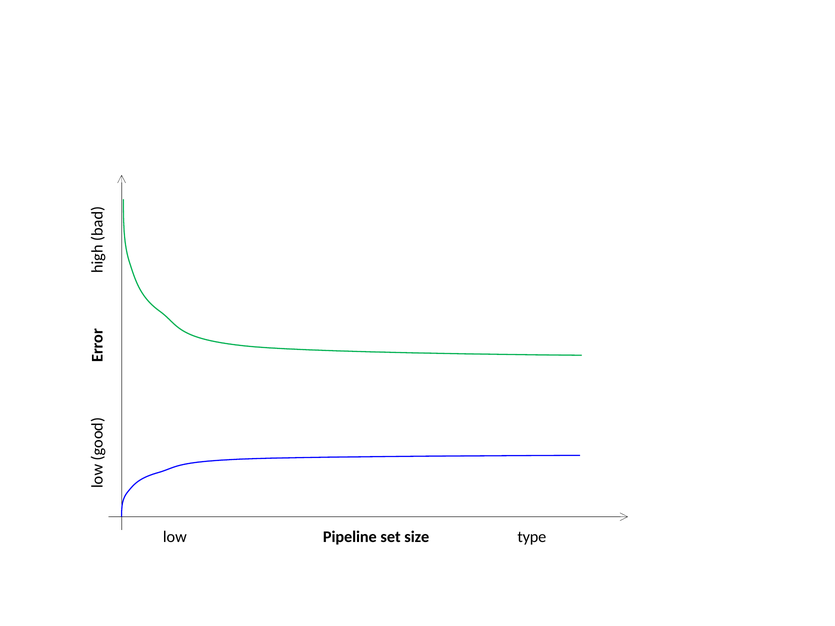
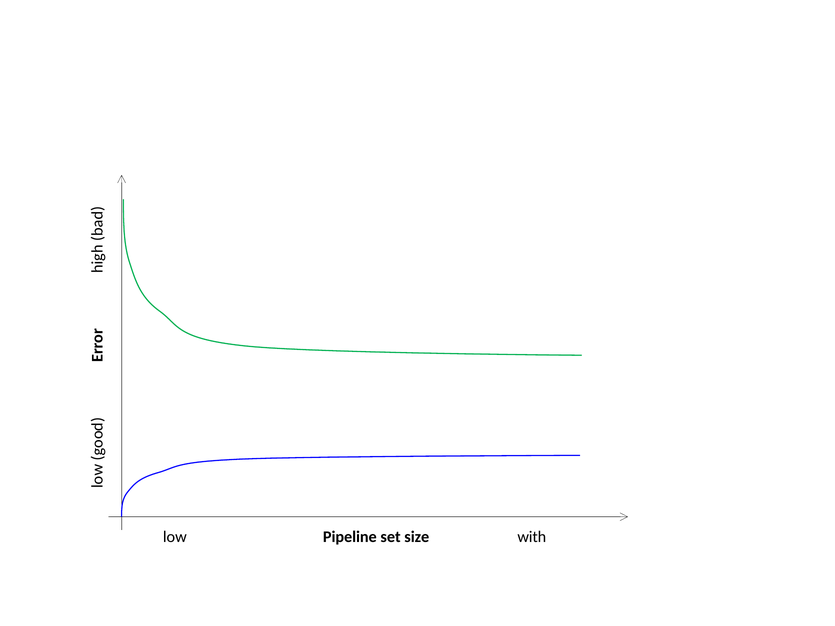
type: type -> with
